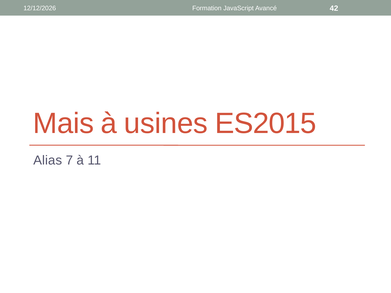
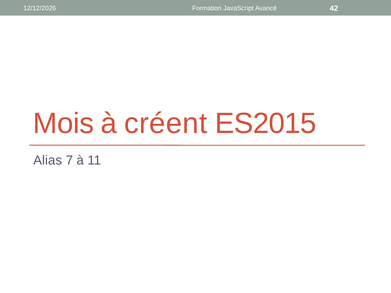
Mais: Mais -> Mois
usines: usines -> créent
